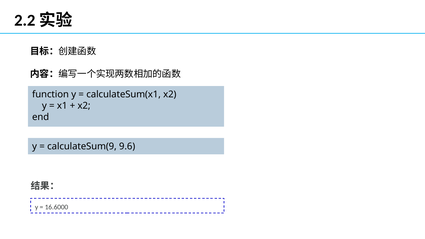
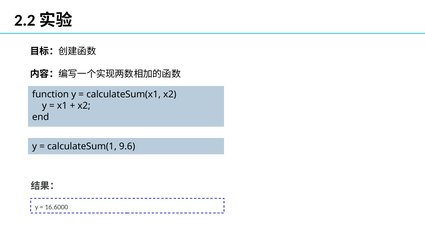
calculateSum(9: calculateSum(9 -> calculateSum(1
